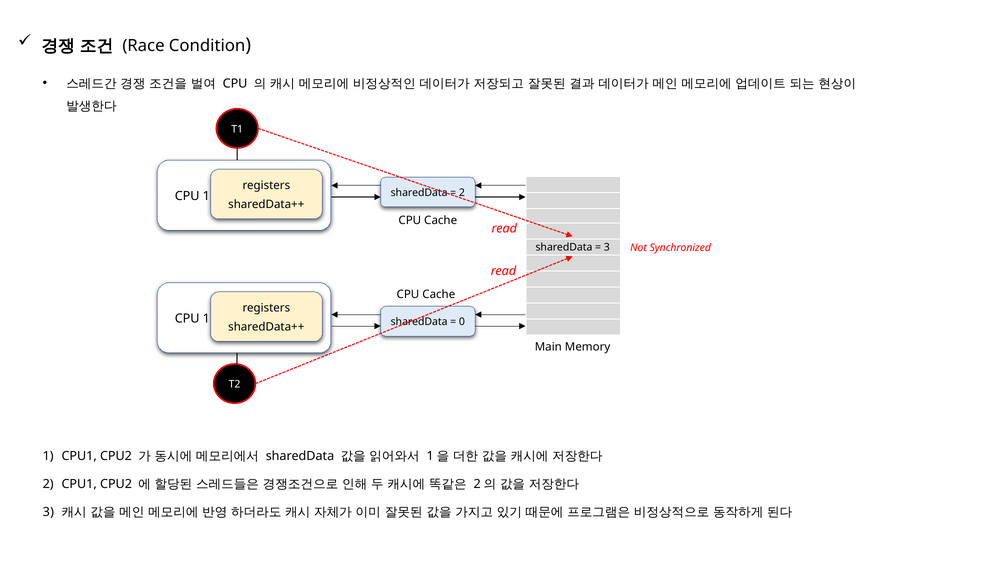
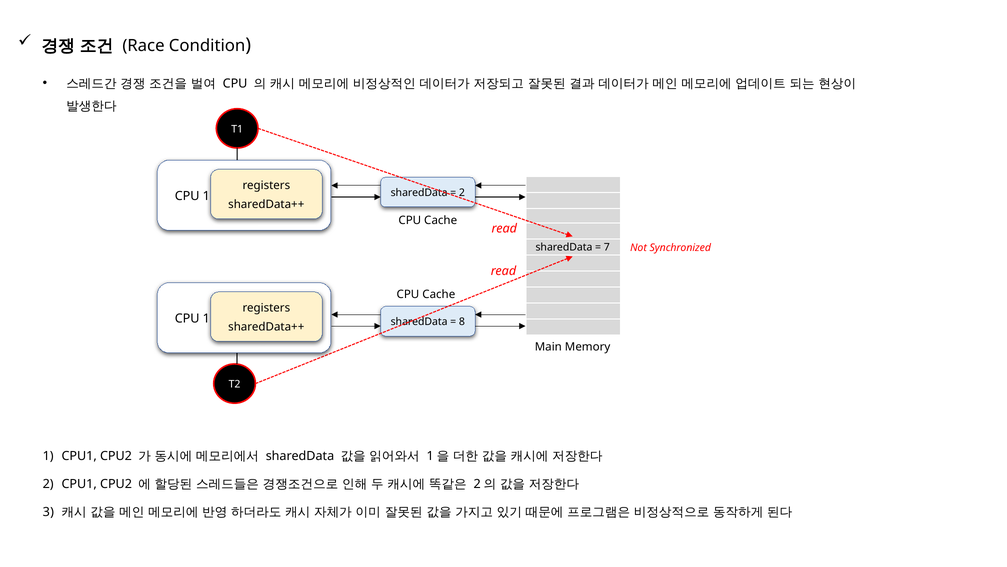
3 at (607, 247): 3 -> 7
0: 0 -> 8
